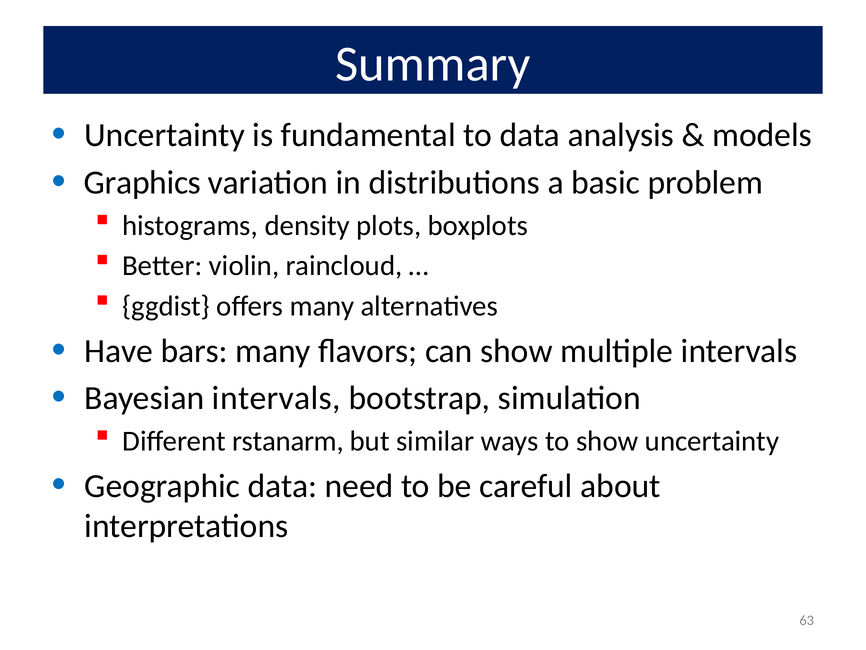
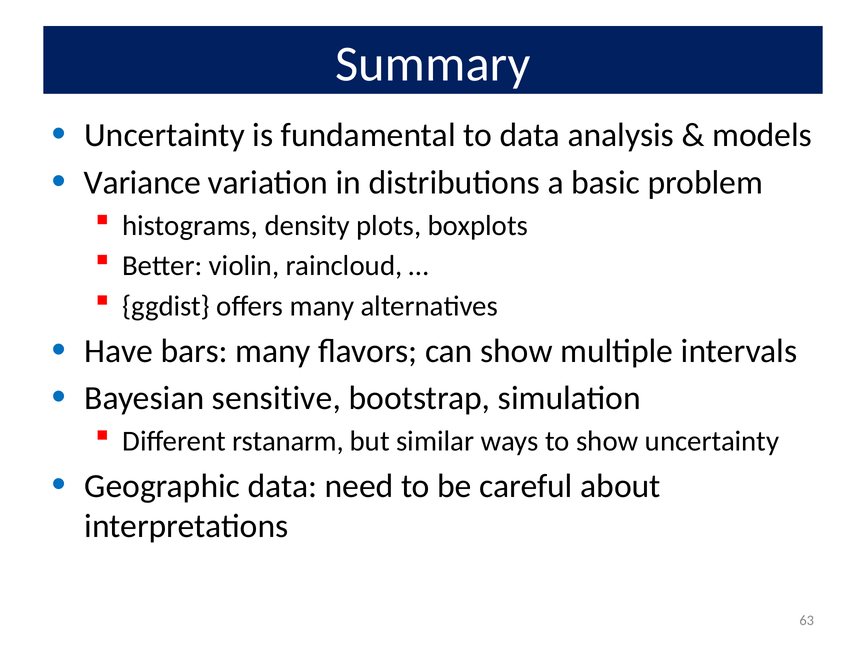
Graphics: Graphics -> Variance
Bayesian intervals: intervals -> sensitive
